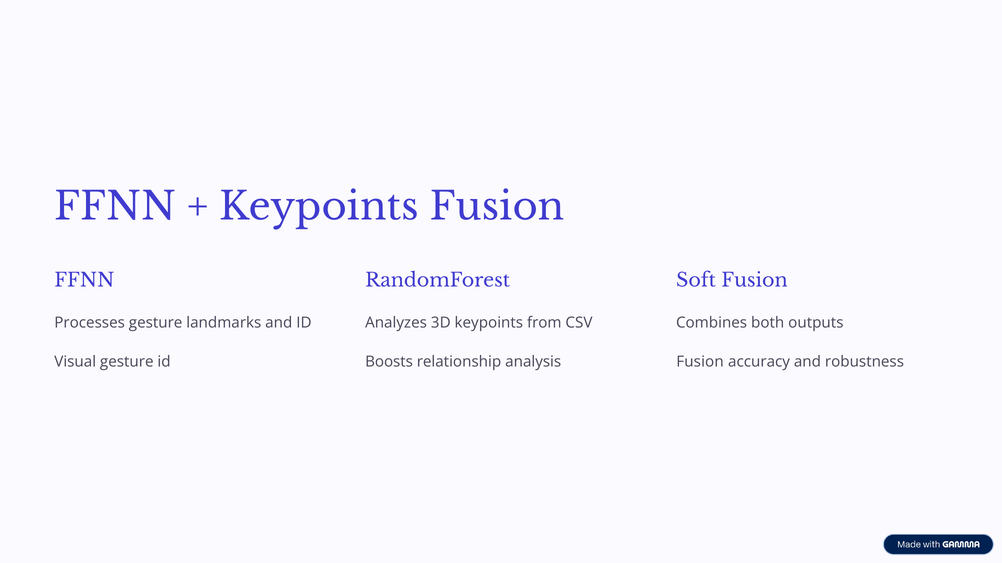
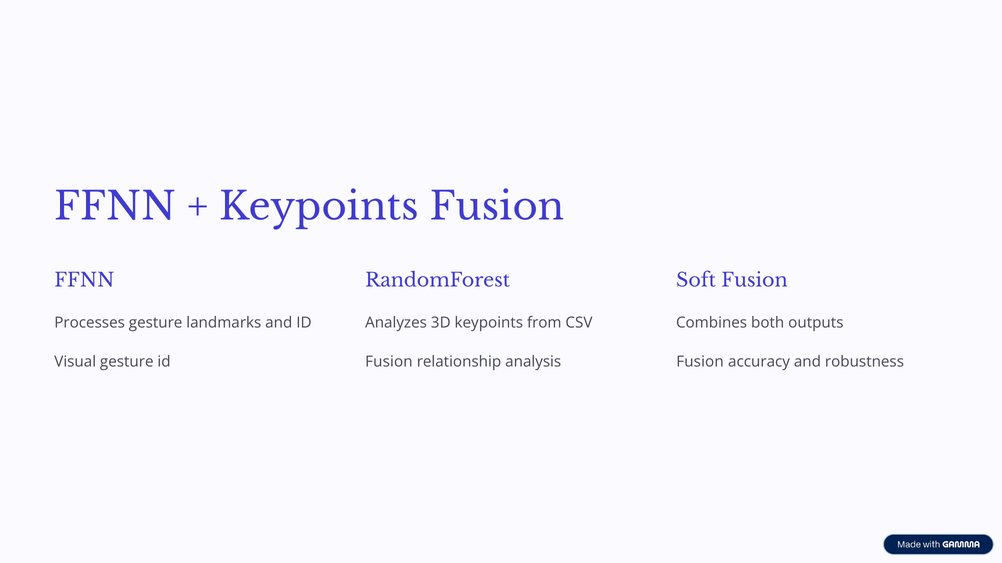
Boosts at (389, 362): Boosts -> Fusion
